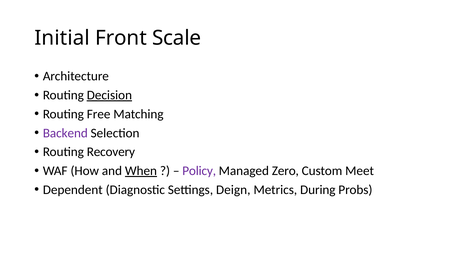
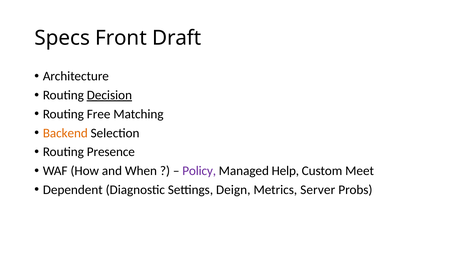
Initial: Initial -> Specs
Scale: Scale -> Draft
Backend colour: purple -> orange
Recovery: Recovery -> Presence
When underline: present -> none
Zero: Zero -> Help
During: During -> Server
